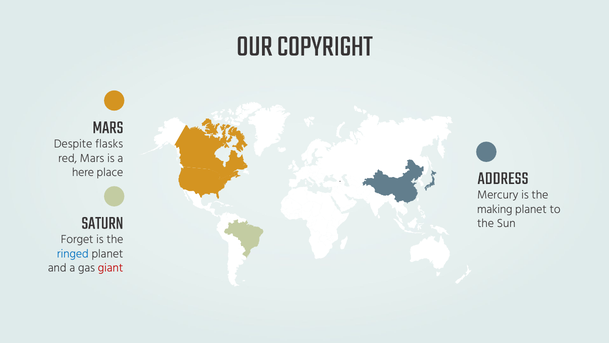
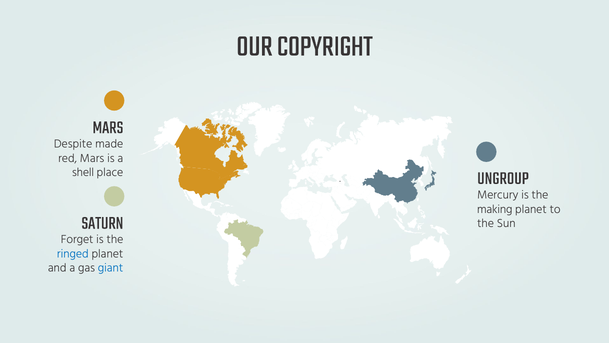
flasks: flasks -> made
here: here -> shell
ADDRESS: ADDRESS -> UNGROUP
giant colour: red -> blue
